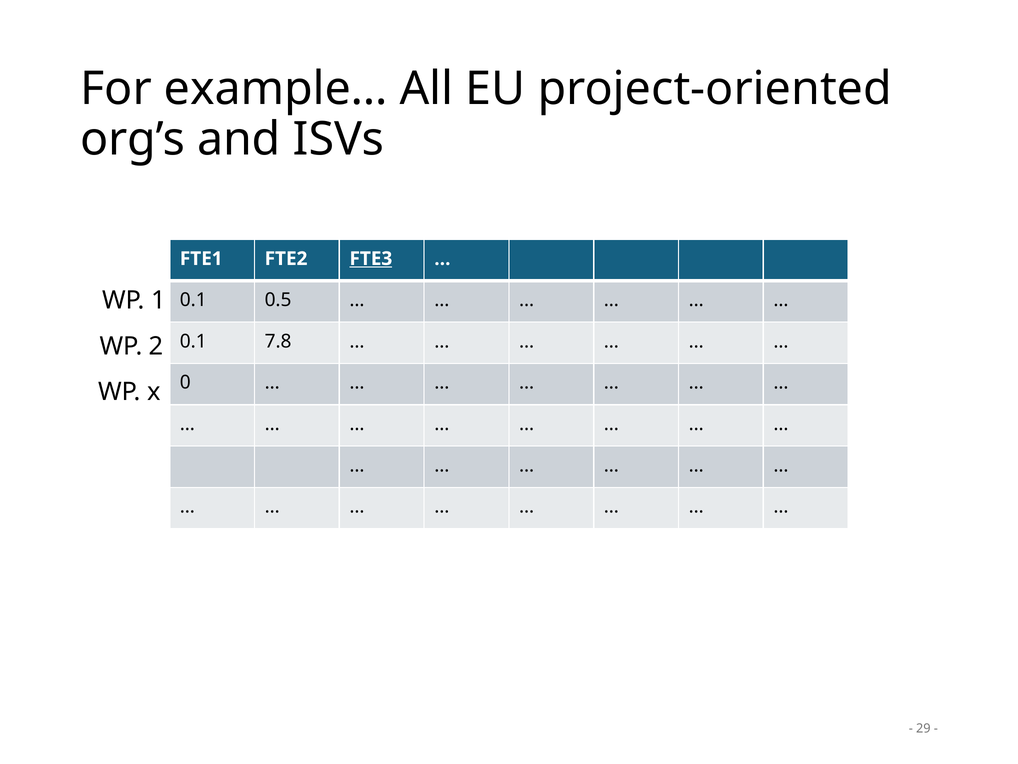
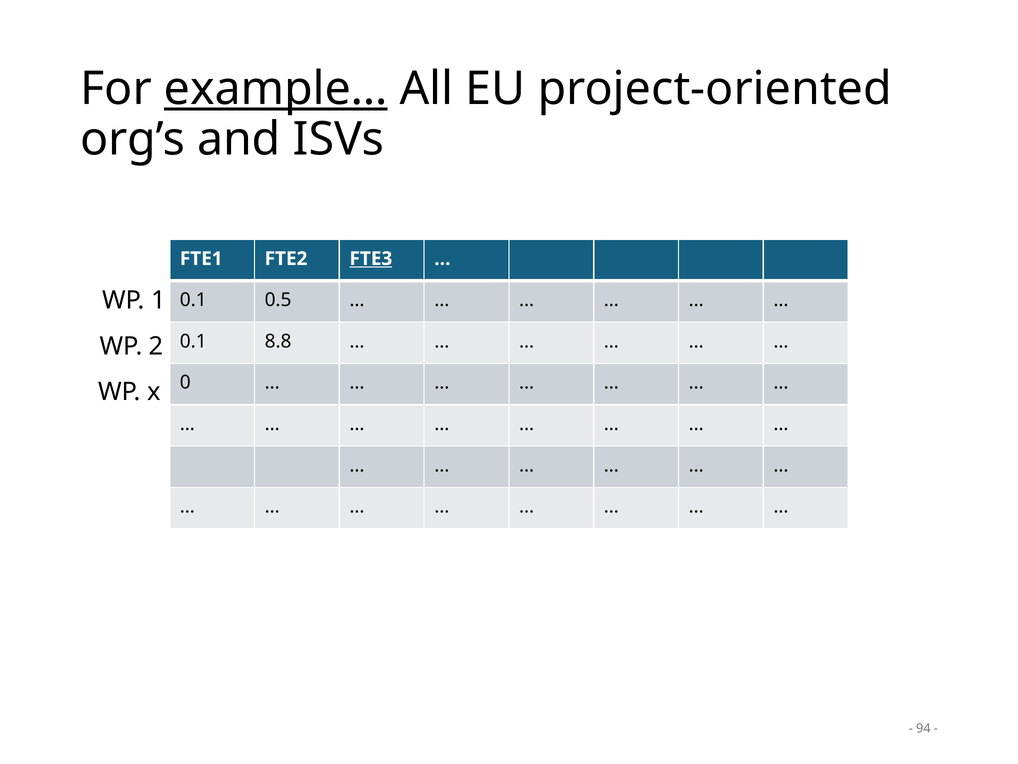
example… underline: none -> present
7.8: 7.8 -> 8.8
29: 29 -> 94
